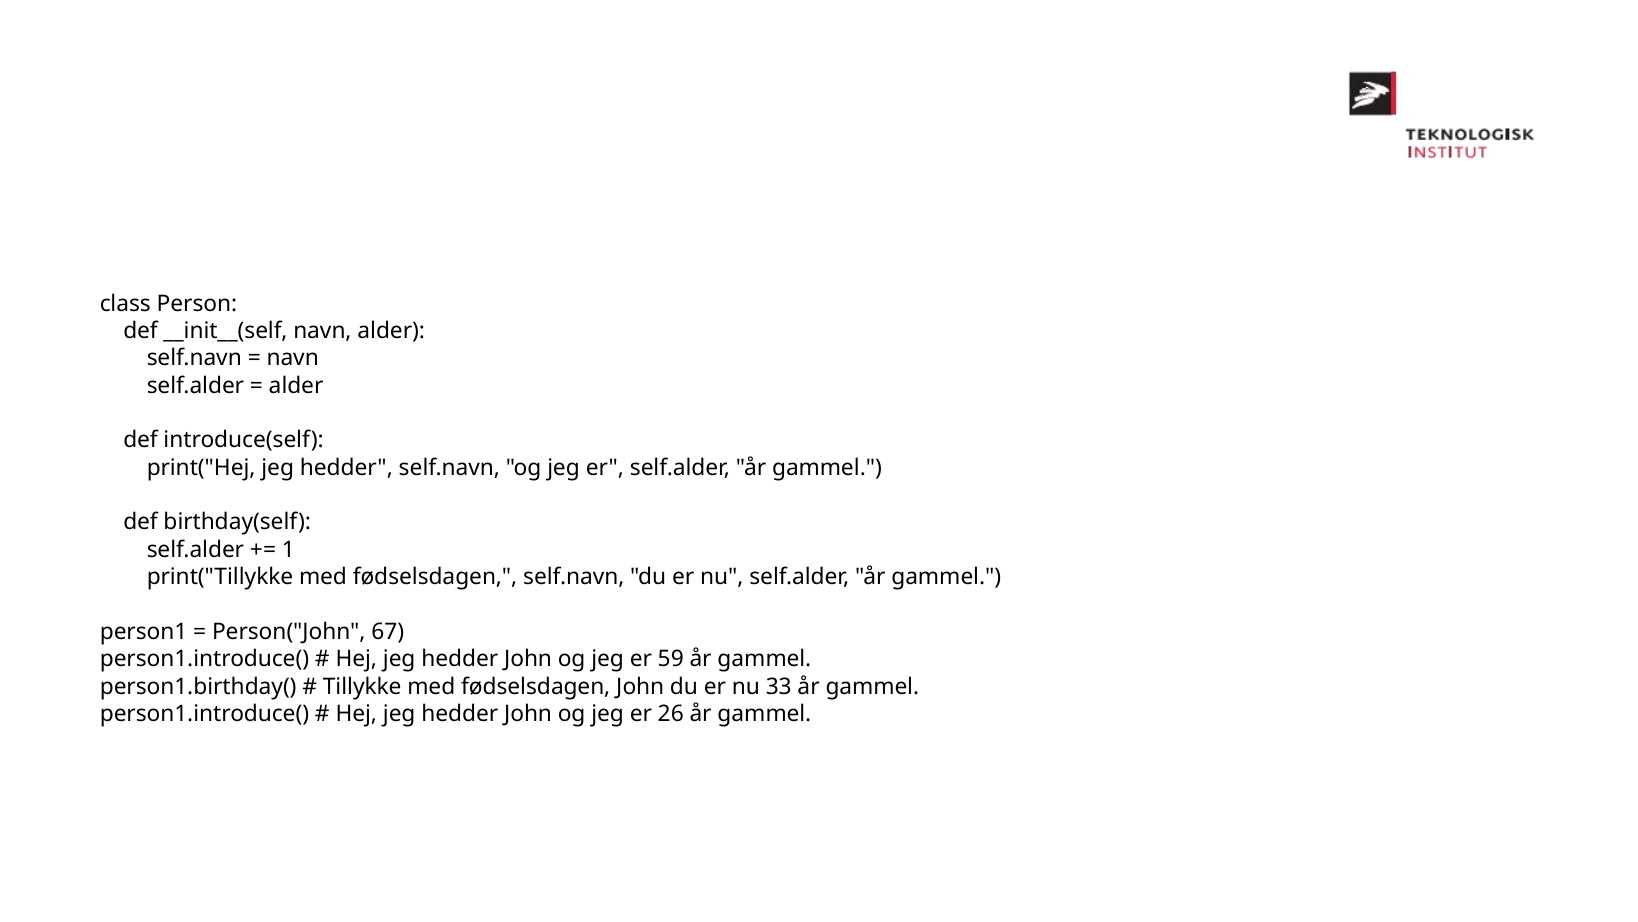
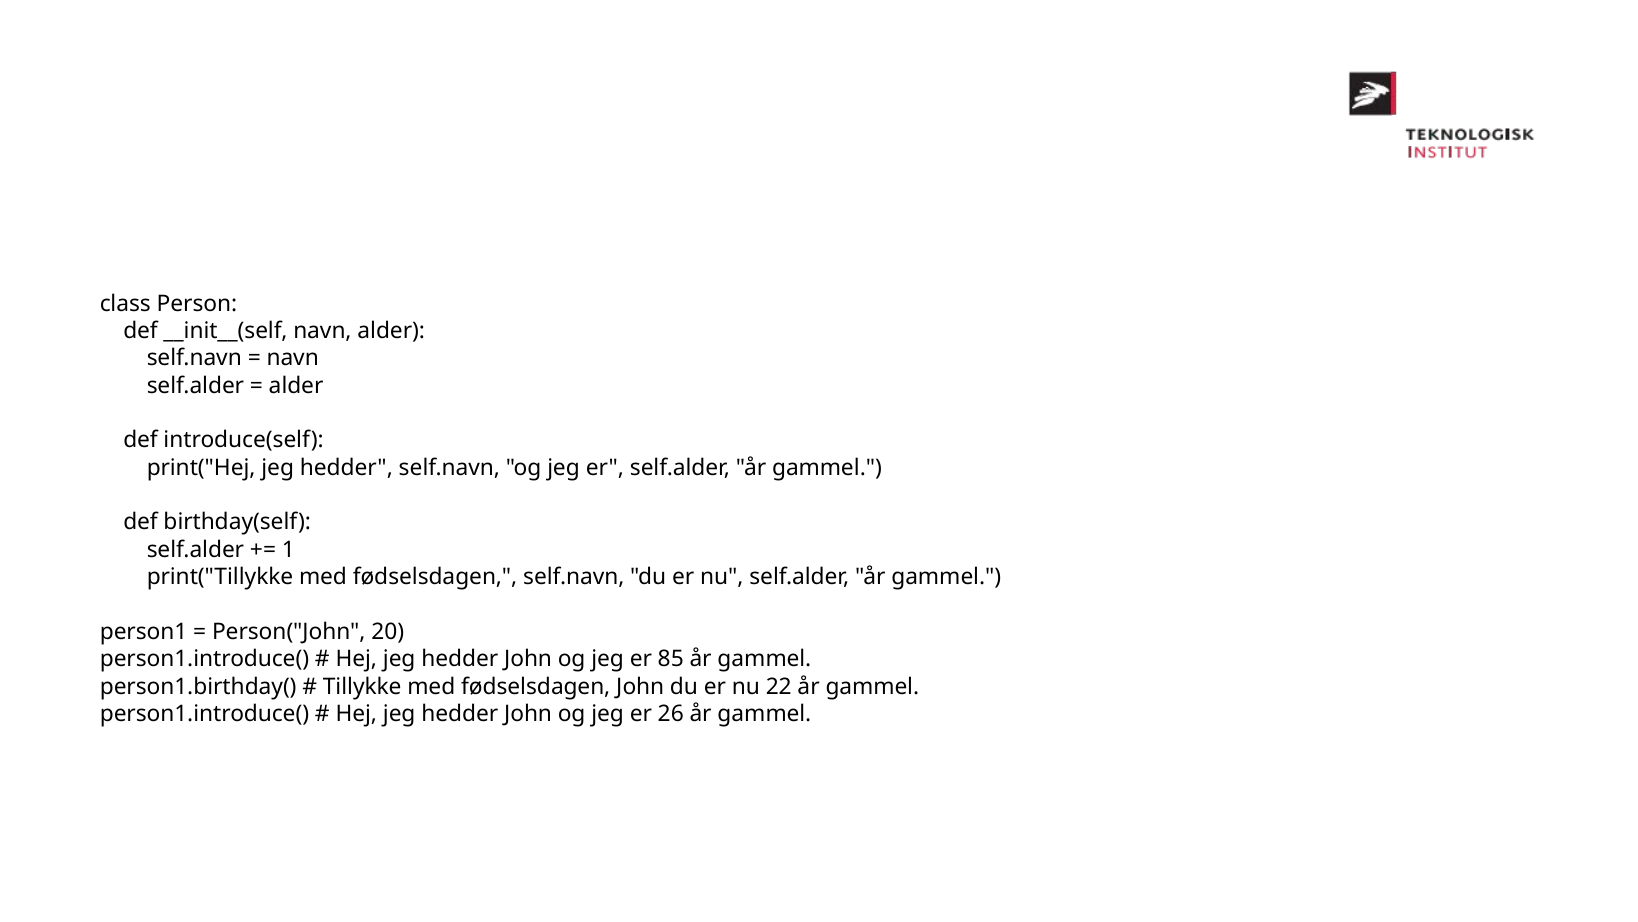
67: 67 -> 20
59: 59 -> 85
33: 33 -> 22
